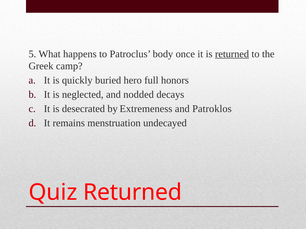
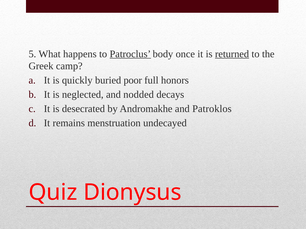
Patroclus underline: none -> present
hero: hero -> poor
Extremeness: Extremeness -> Andromakhe
Quiz Returned: Returned -> Dionysus
